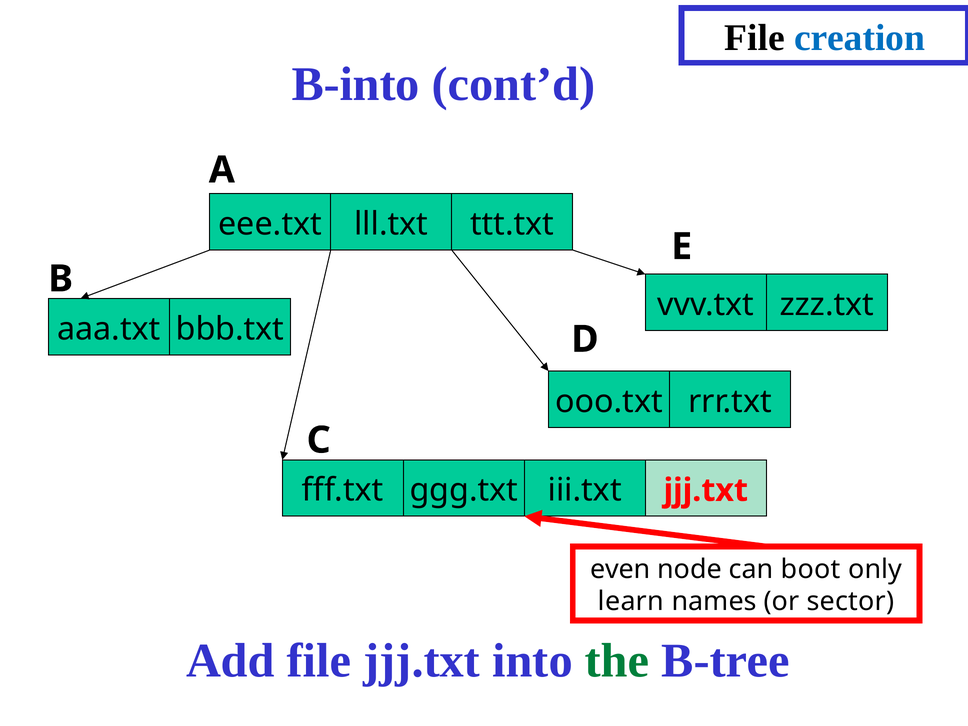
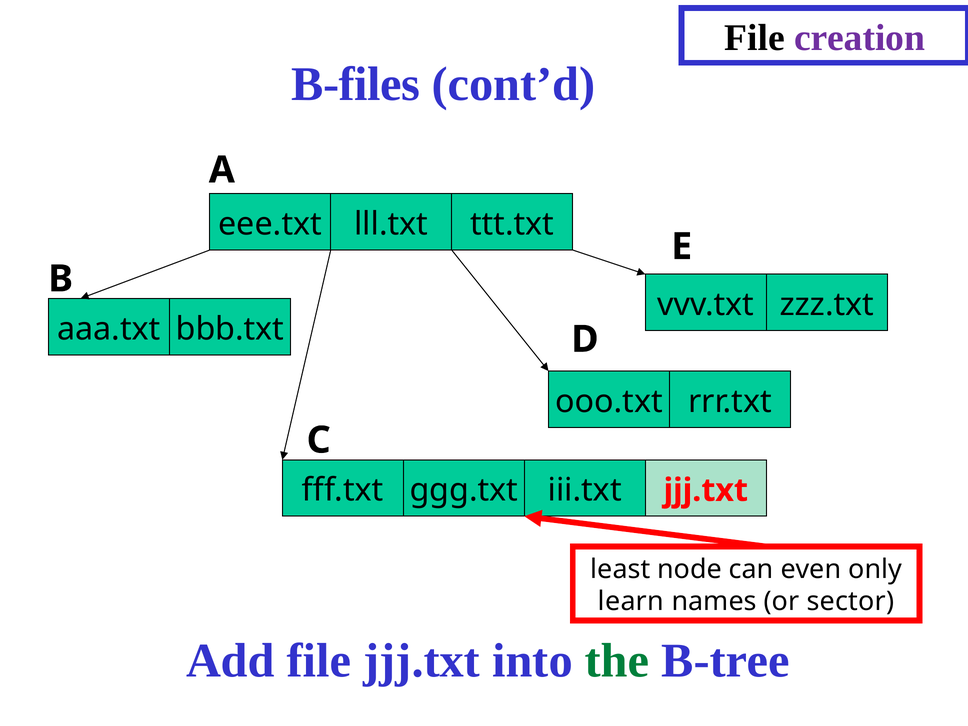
creation colour: blue -> purple
B-into: B-into -> B-files
even: even -> least
boot: boot -> even
